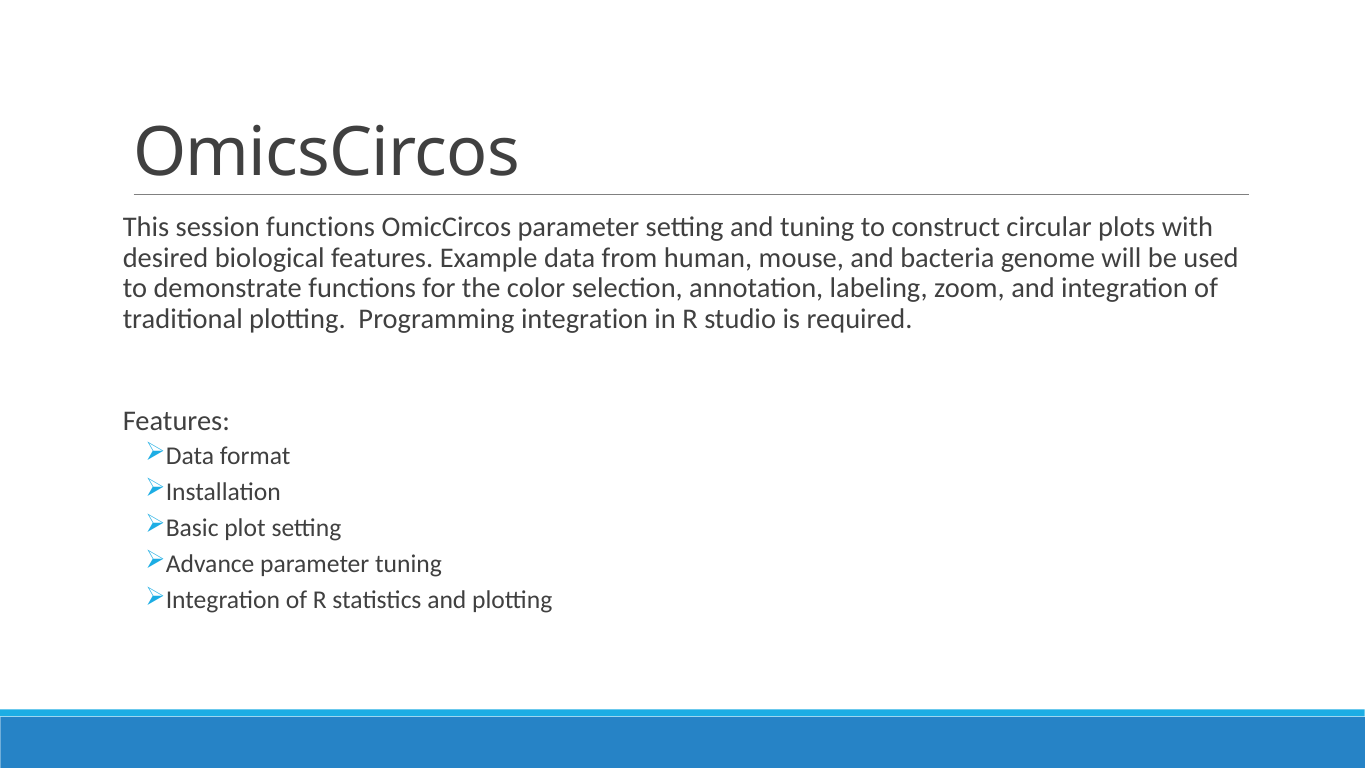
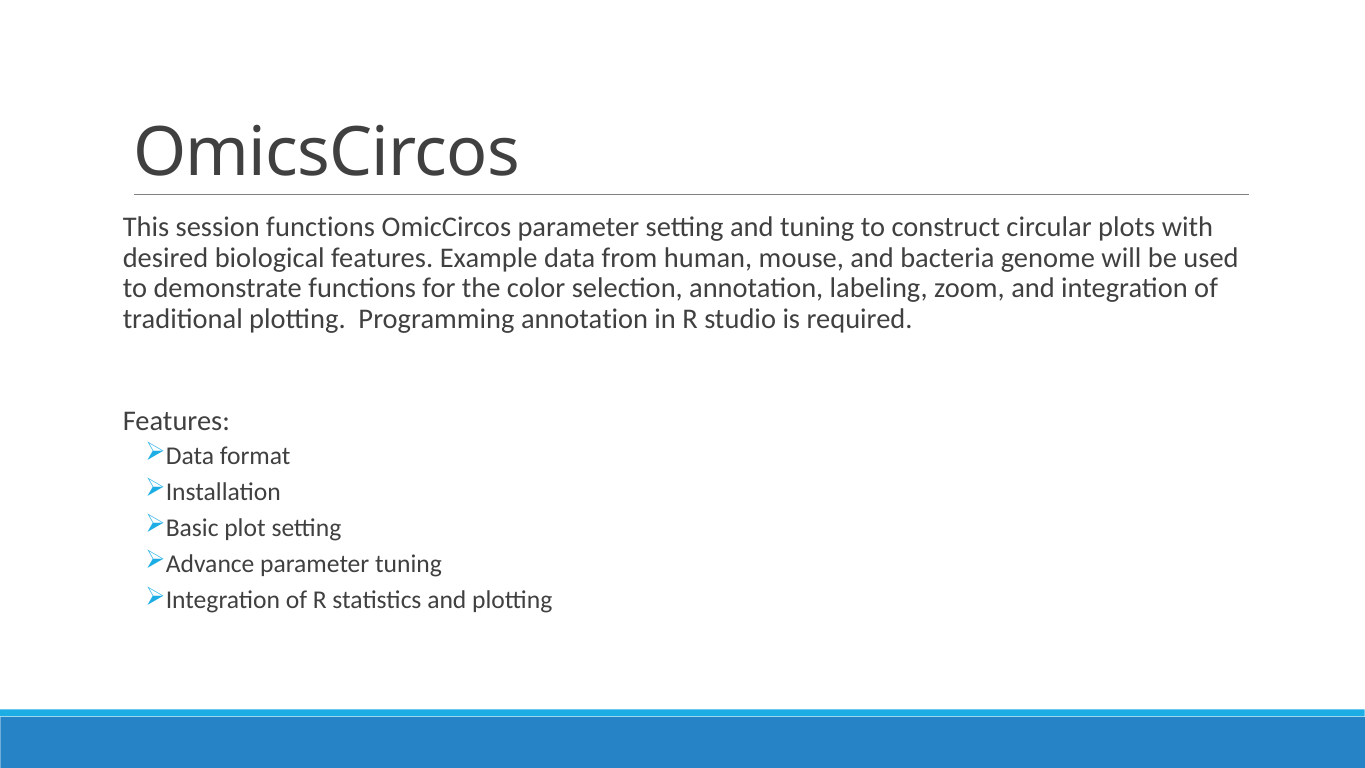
Programming integration: integration -> annotation
